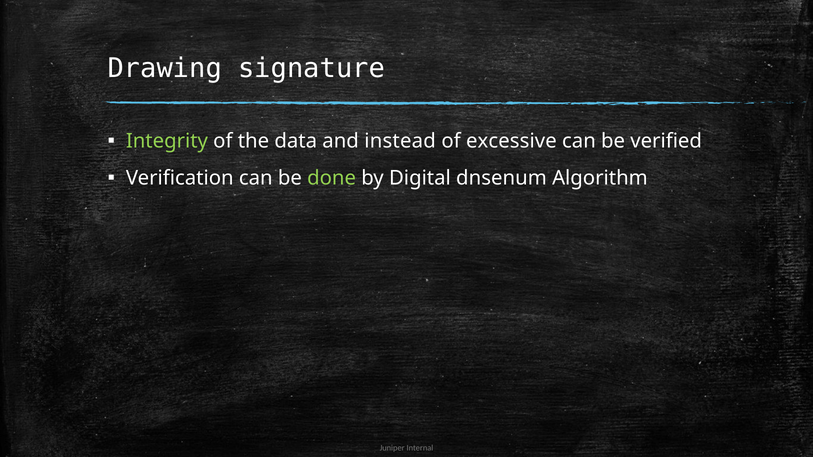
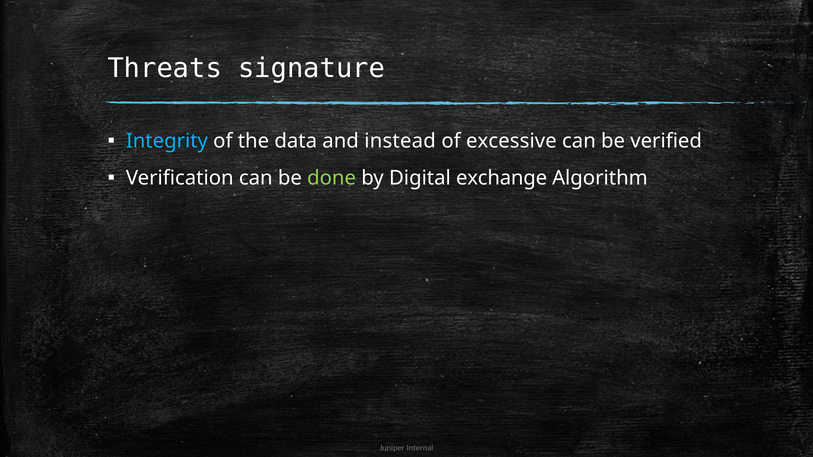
Drawing: Drawing -> Threats
Integrity colour: light green -> light blue
dnsenum: dnsenum -> exchange
